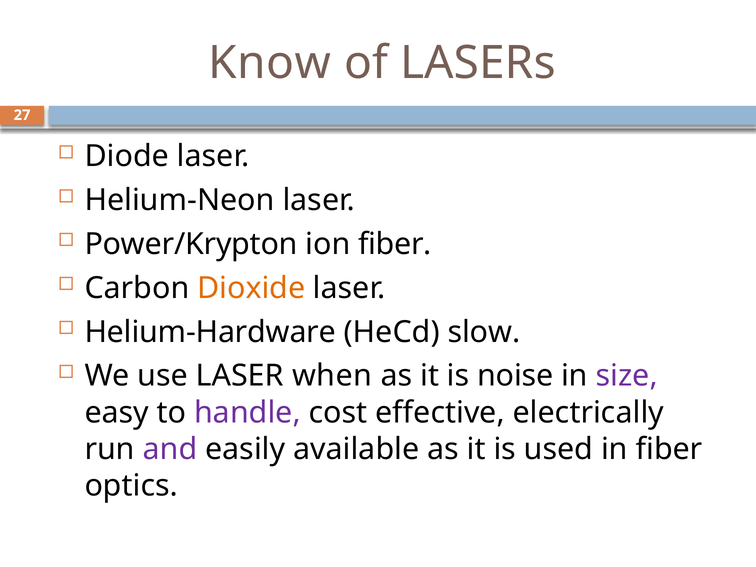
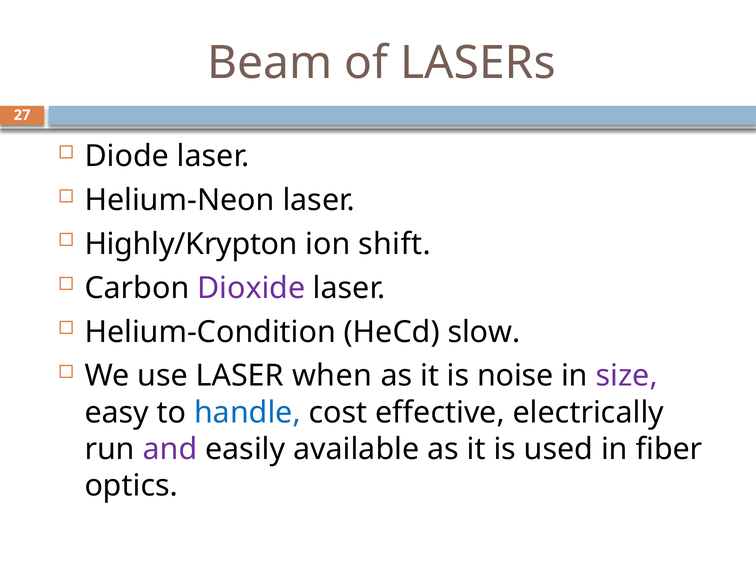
Know: Know -> Beam
Power/Krypton: Power/Krypton -> Highly/Krypton
ion fiber: fiber -> shift
Dioxide colour: orange -> purple
Helium-Hardware: Helium-Hardware -> Helium-Condition
handle colour: purple -> blue
